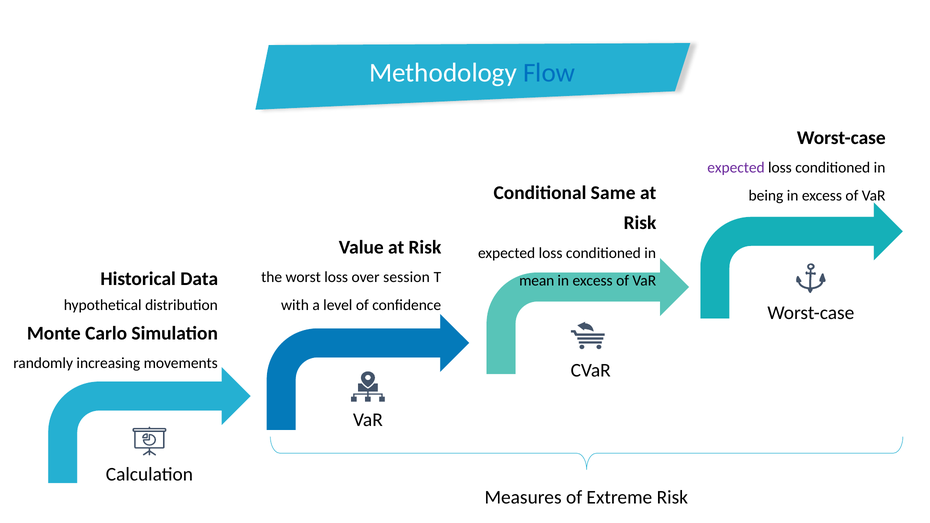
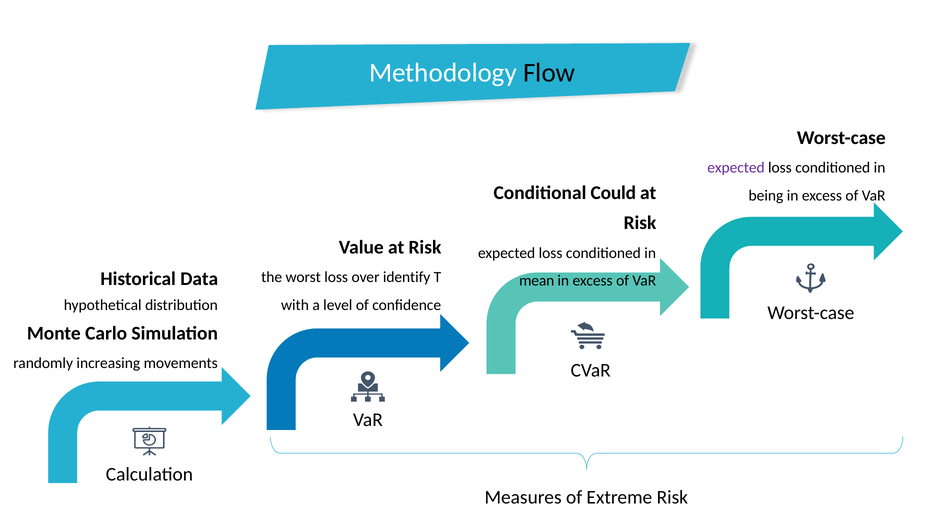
Flow colour: blue -> black
Same: Same -> Could
session: session -> identify
